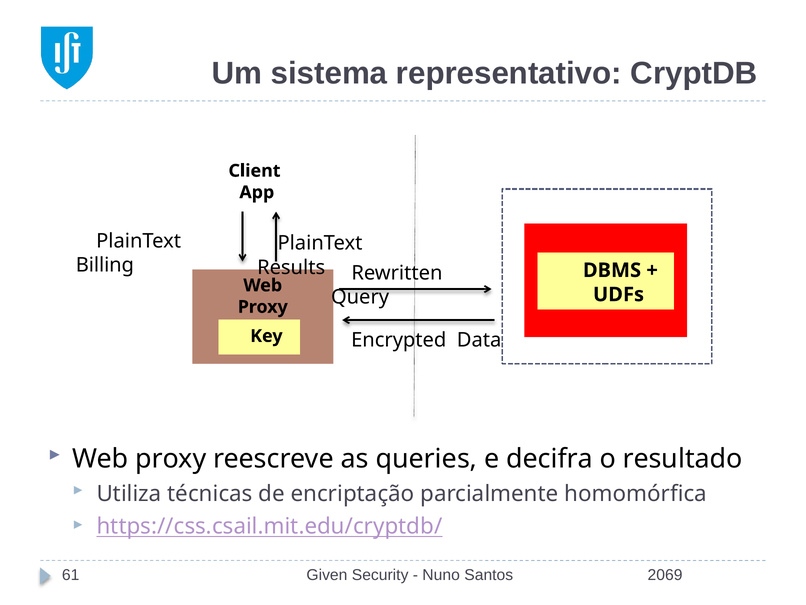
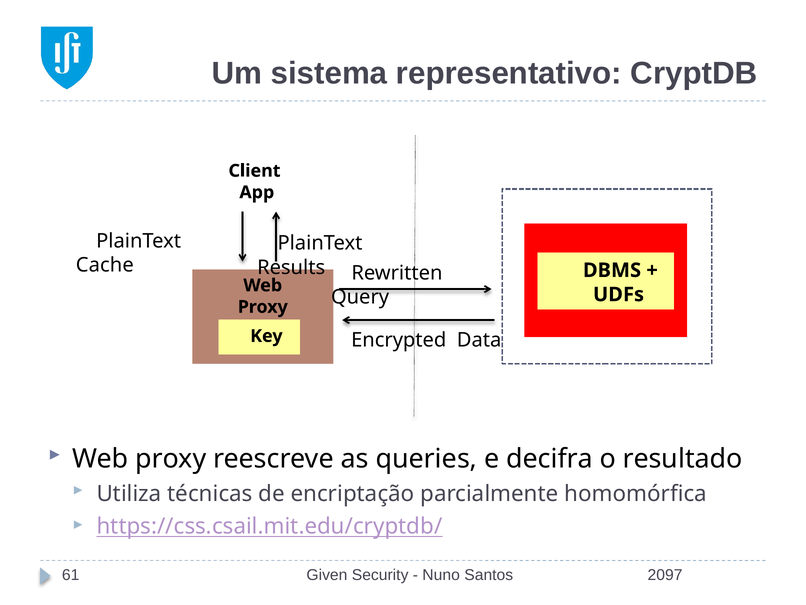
Billing: Billing -> Cache
2069: 2069 -> 2097
